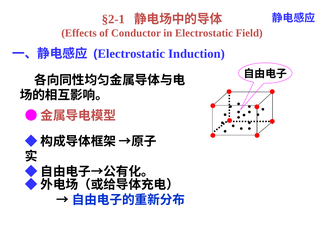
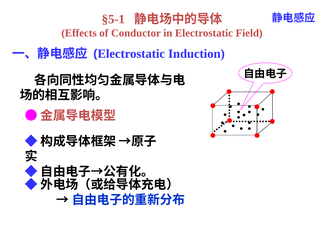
§2-1: §2-1 -> §5-1
